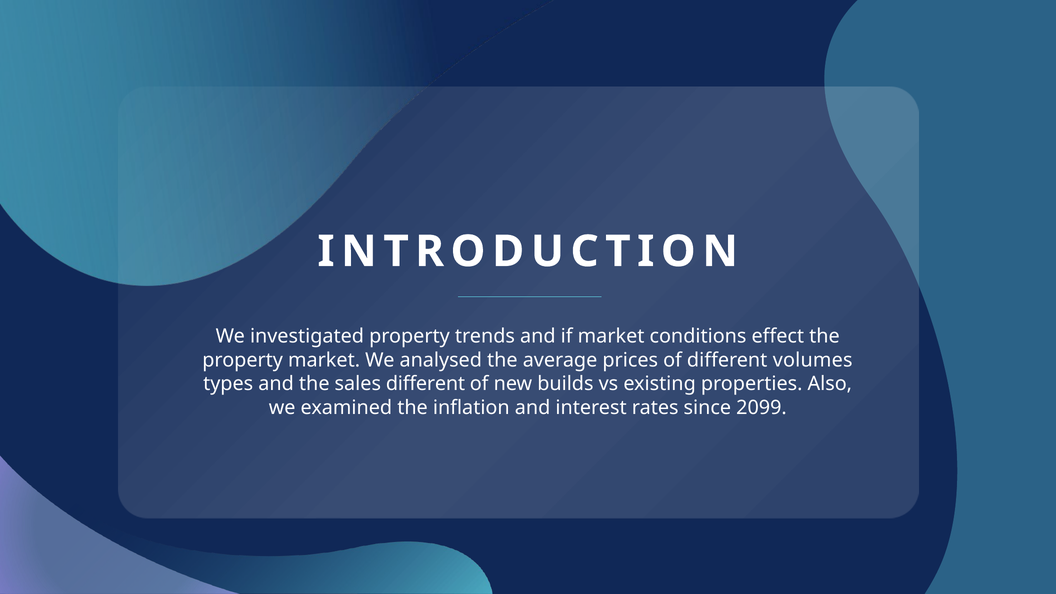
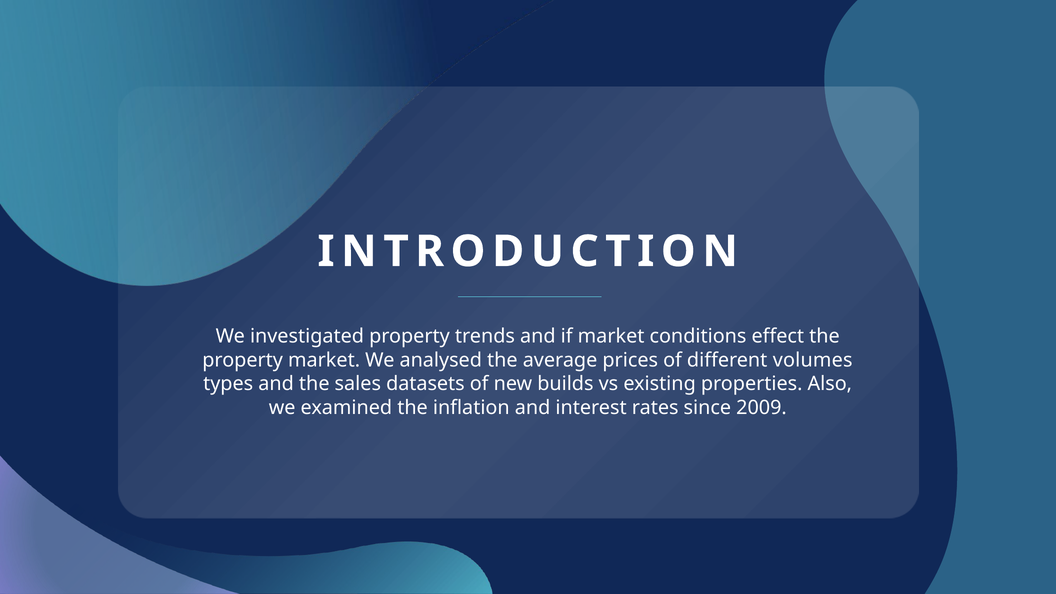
sales different: different -> datasets
2099: 2099 -> 2009
